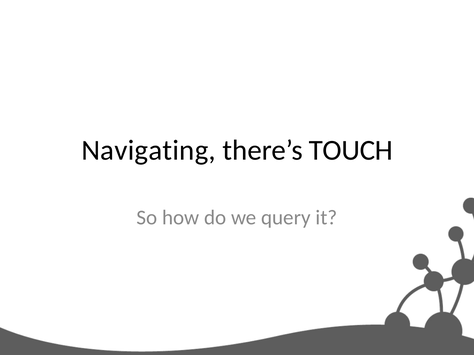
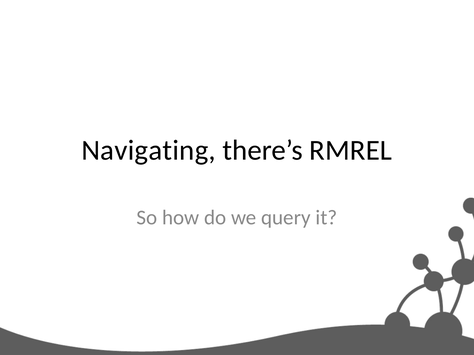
TOUCH: TOUCH -> RMREL
